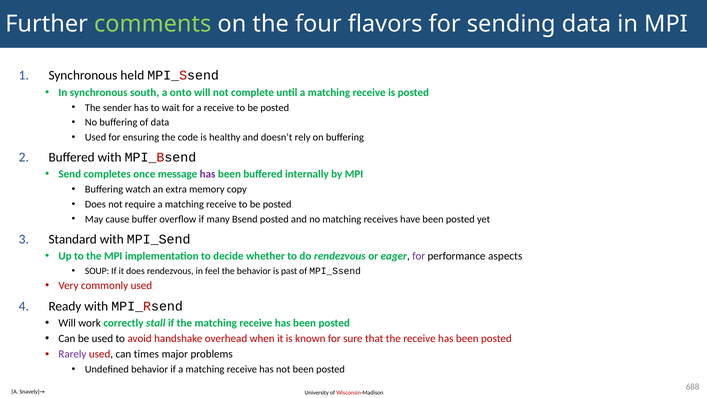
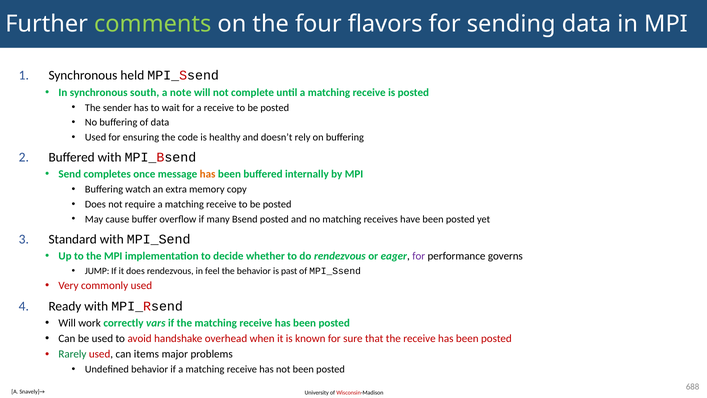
onto: onto -> note
has at (208, 174) colour: purple -> orange
aspects: aspects -> governs
SOUP: SOUP -> JUMP
stall: stall -> vars
Rarely colour: purple -> green
times: times -> items
